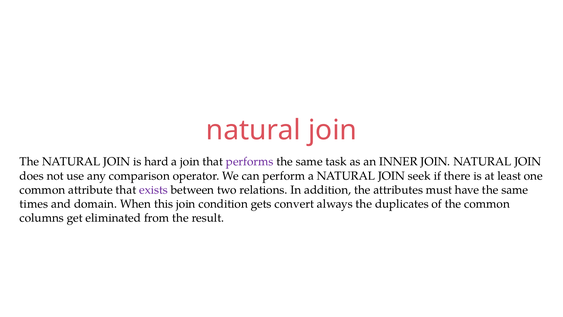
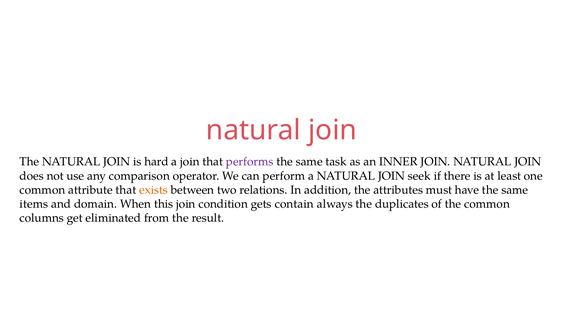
exists colour: purple -> orange
times: times -> items
convert: convert -> contain
